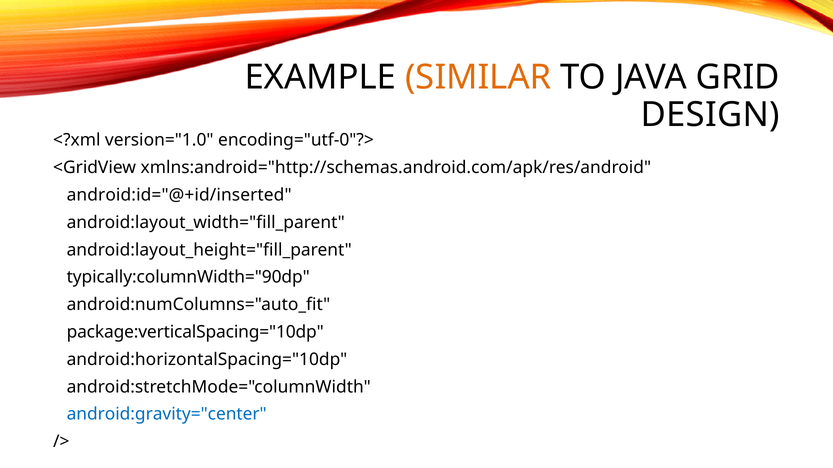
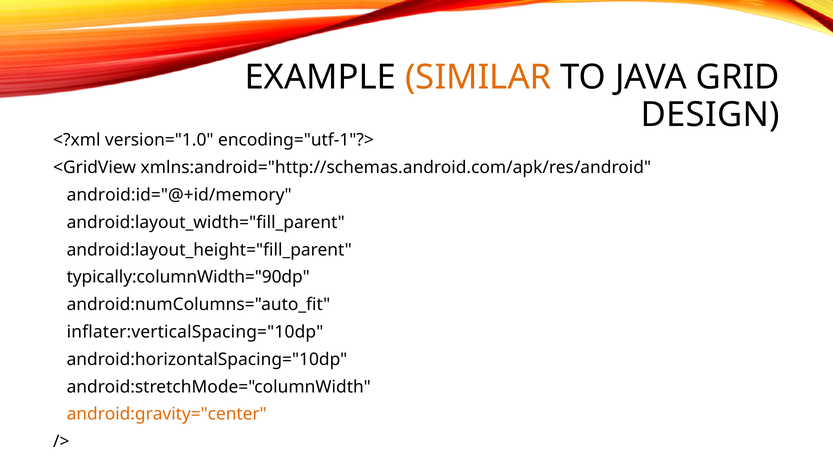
encoding="utf-0"?>: encoding="utf-0"?> -> encoding="utf-1"?>
android:id="@+id/inserted: android:id="@+id/inserted -> android:id="@+id/memory
package:verticalSpacing="10dp: package:verticalSpacing="10dp -> inflater:verticalSpacing="10dp
android:gravity="center colour: blue -> orange
